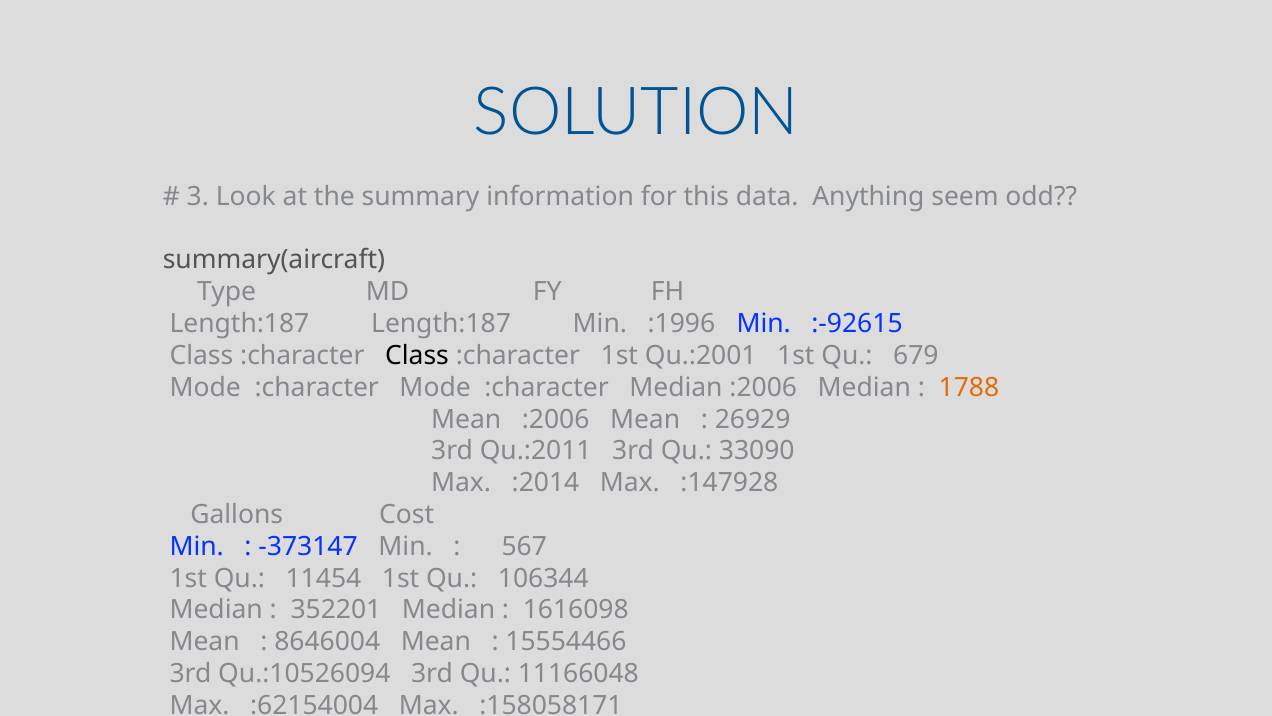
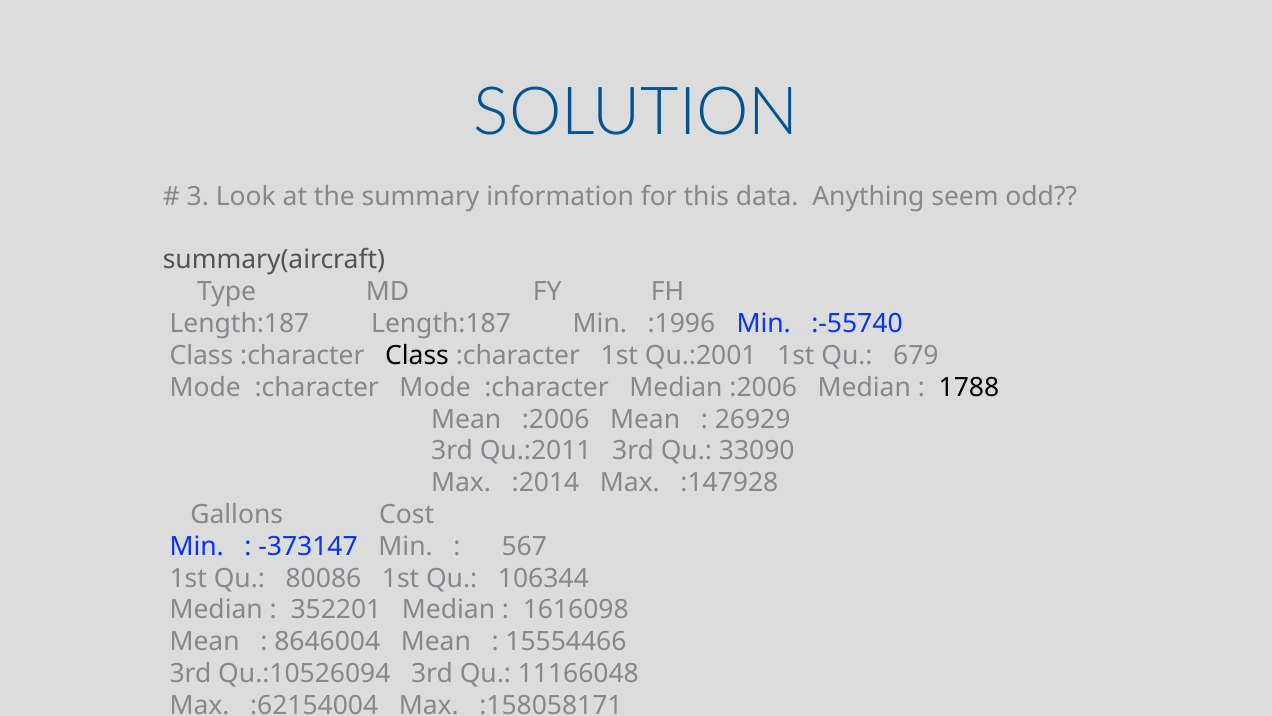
:-92615: :-92615 -> :-55740
1788 colour: orange -> black
11454: 11454 -> 80086
